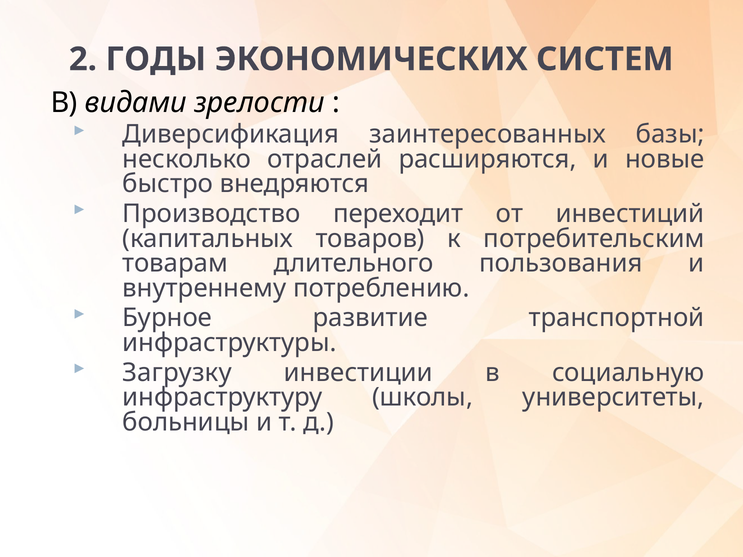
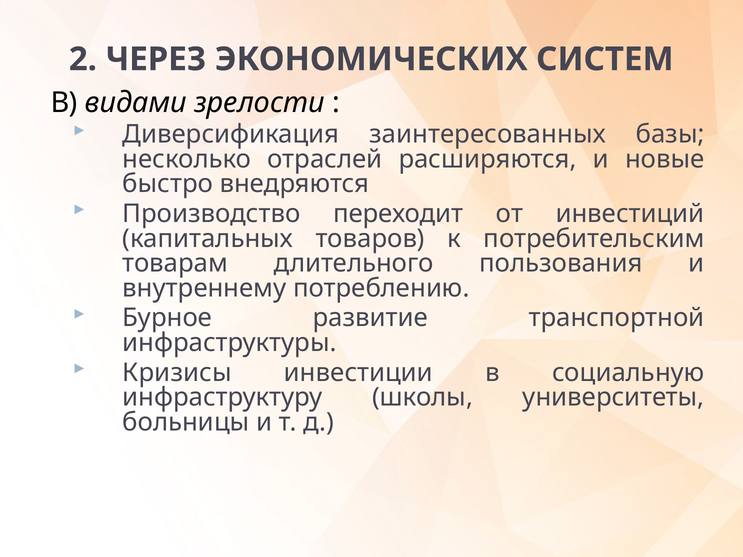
ГОДЫ: ГОДЫ -> ЧЕРЕЗ
Загрузку: Загрузку -> Кризисы
